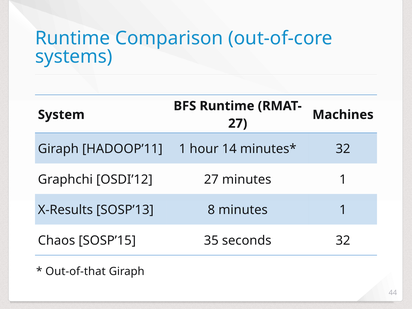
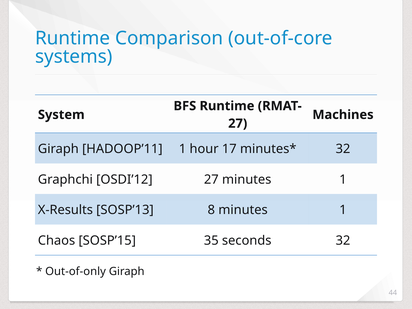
14: 14 -> 17
Out-of-that: Out-of-that -> Out-of-only
